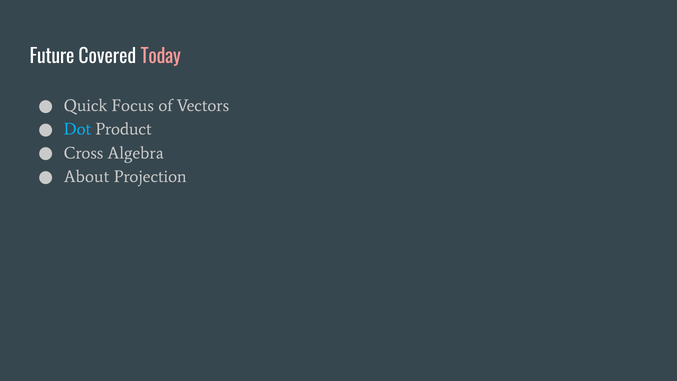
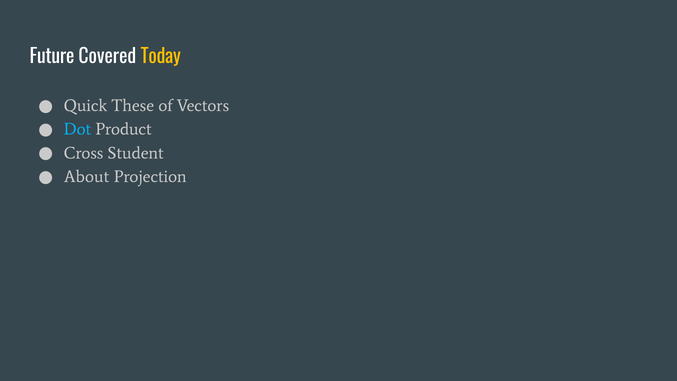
Today colour: pink -> yellow
Focus: Focus -> These
Algebra: Algebra -> Student
